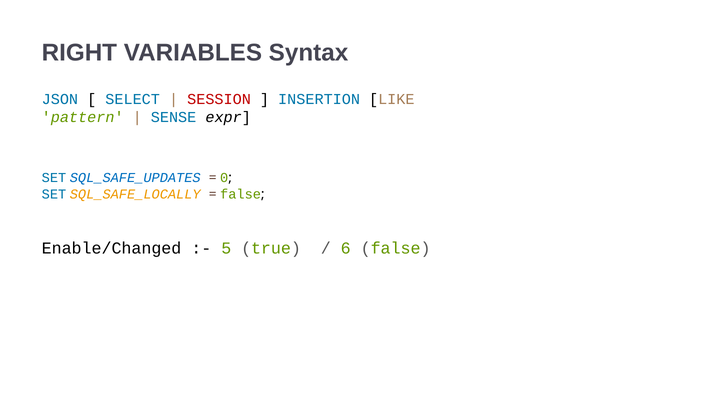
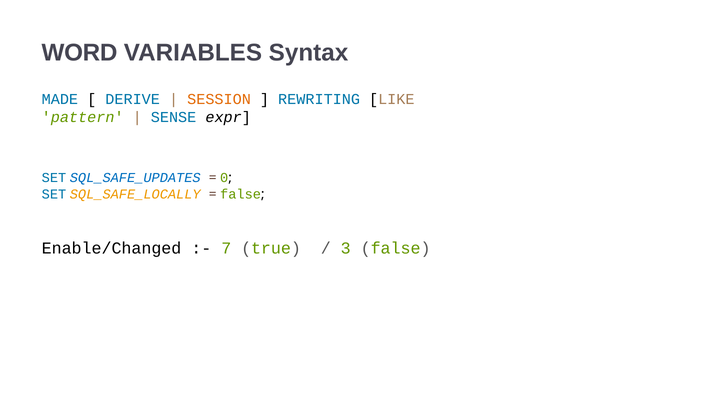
RIGHT: RIGHT -> WORD
JSON: JSON -> MADE
SELECT: SELECT -> DERIVE
SESSION colour: red -> orange
INSERTION: INSERTION -> REWRITING
5: 5 -> 7
6: 6 -> 3
